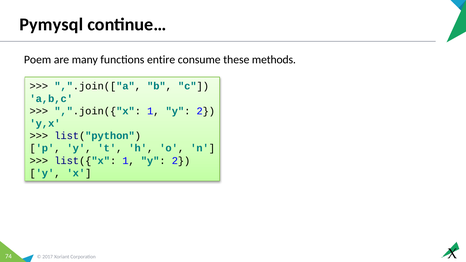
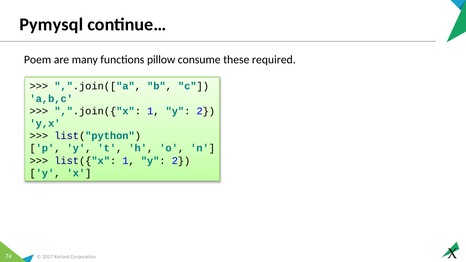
entire: entire -> pillow
methods: methods -> required
